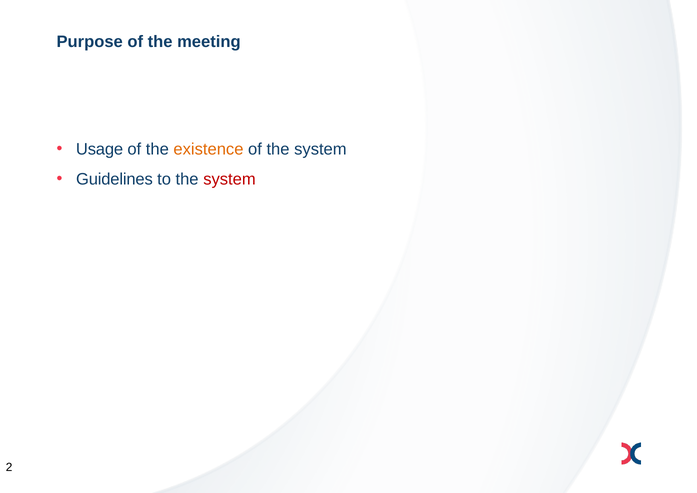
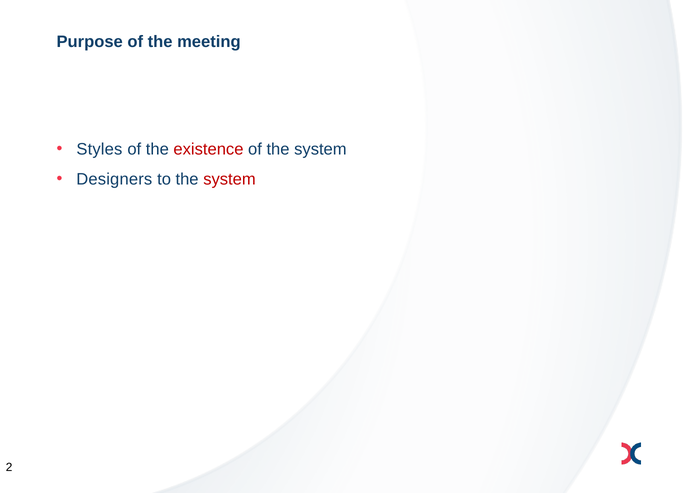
Usage: Usage -> Styles
existence colour: orange -> red
Guidelines: Guidelines -> Designers
